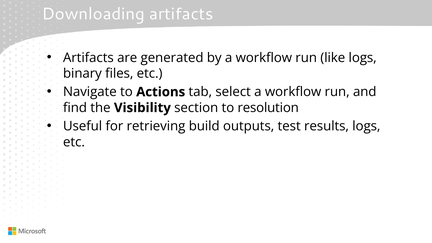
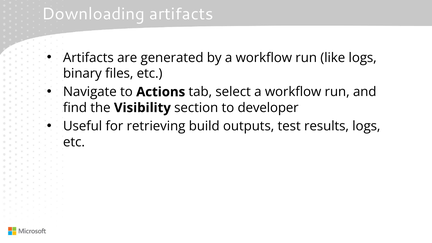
resolution: resolution -> developer
